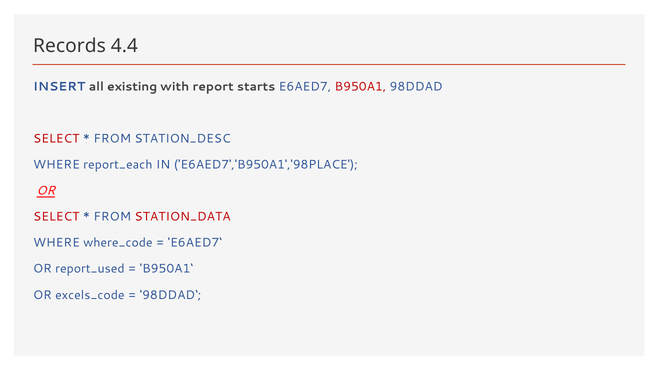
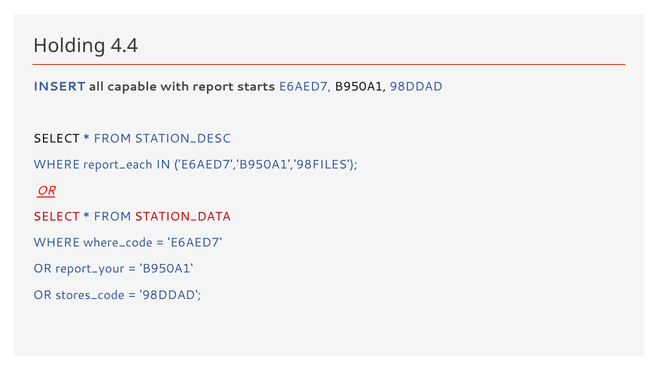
Records: Records -> Holding
existing: existing -> capable
B950A1 colour: red -> black
SELECT at (56, 139) colour: red -> black
E6AED7','B950A1','98PLACE: E6AED7','B950A1','98PLACE -> E6AED7','B950A1','98FILES
report_used: report_used -> report_your
excels_code: excels_code -> stores_code
